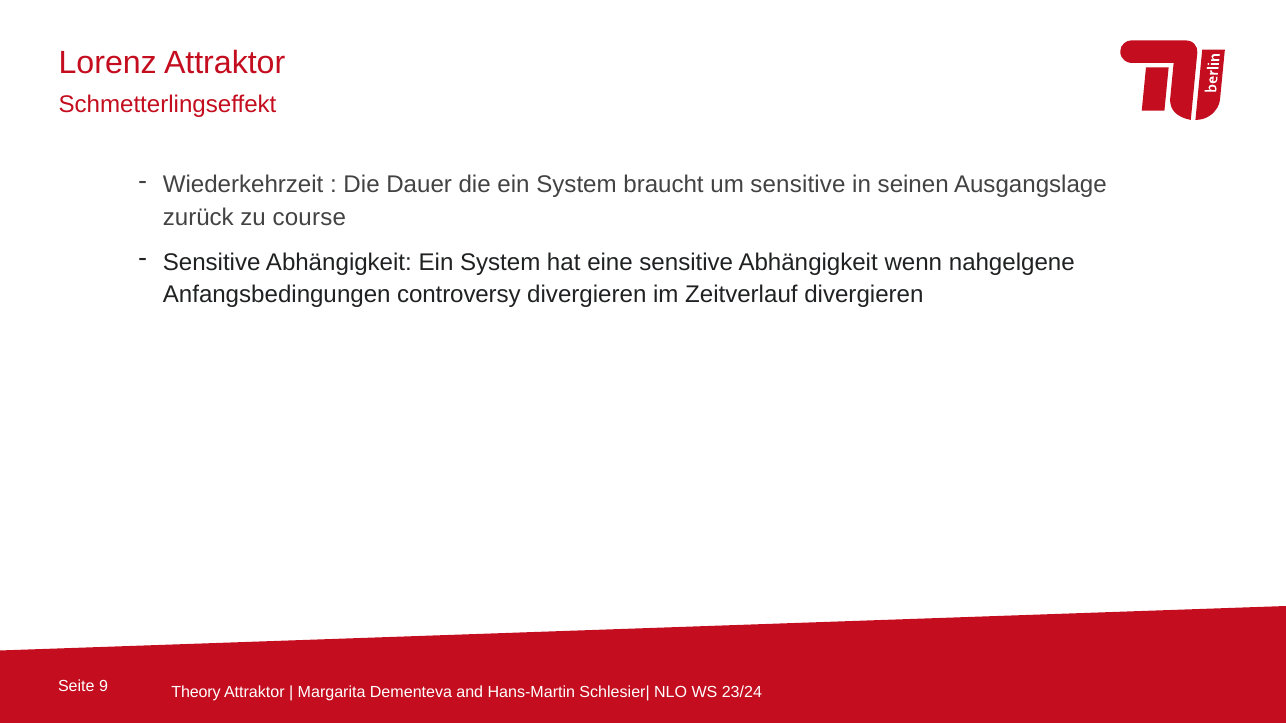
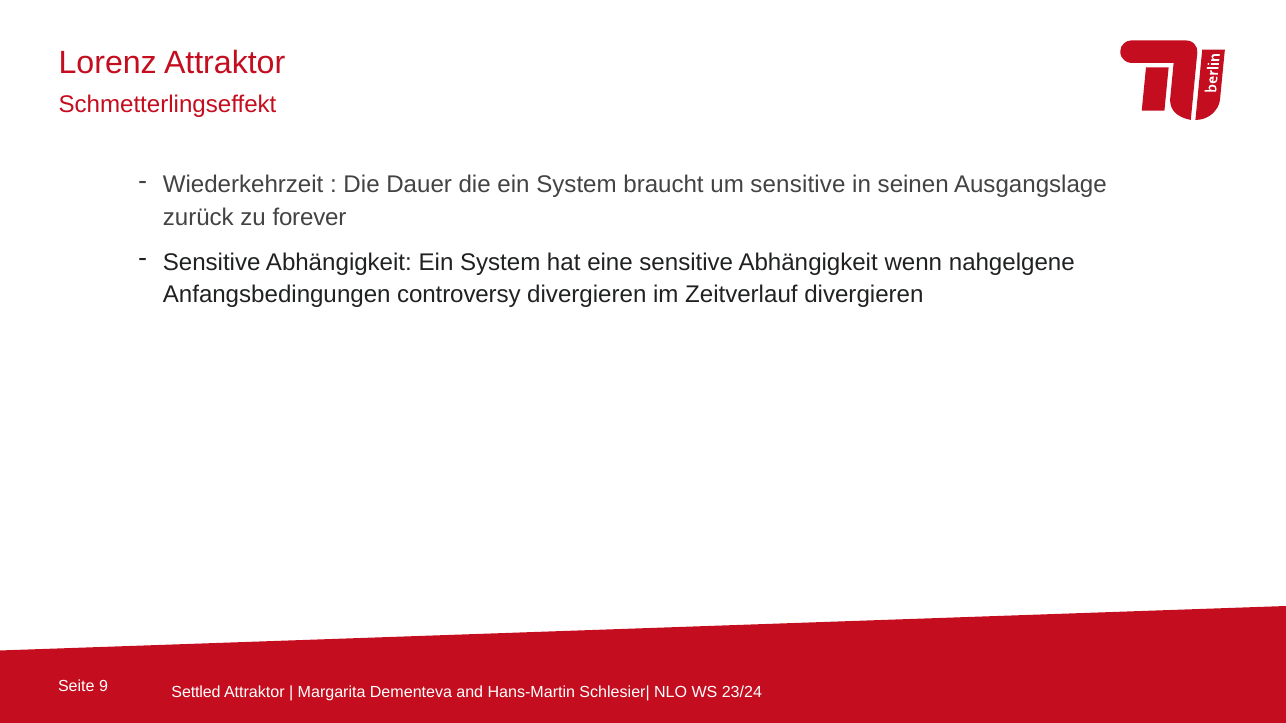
course: course -> forever
Theory: Theory -> Settled
